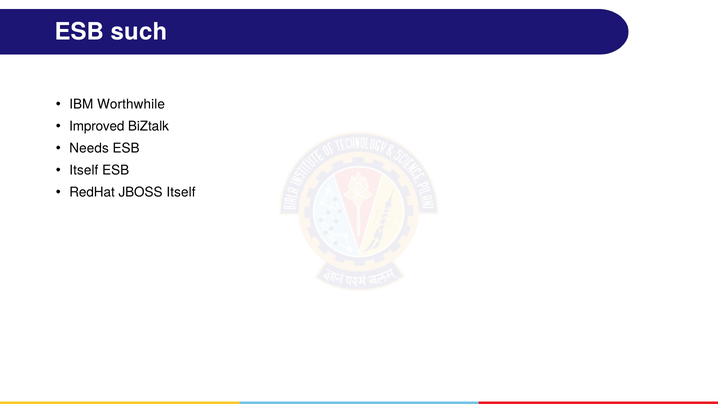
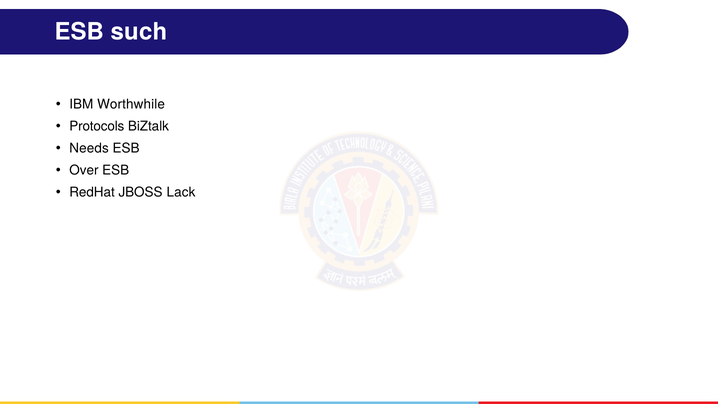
Improved: Improved -> Protocols
Itself at (84, 170): Itself -> Over
JBOSS Itself: Itself -> Lack
